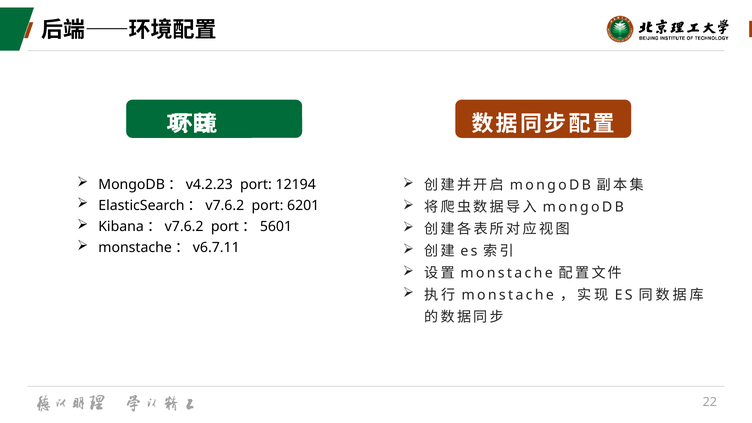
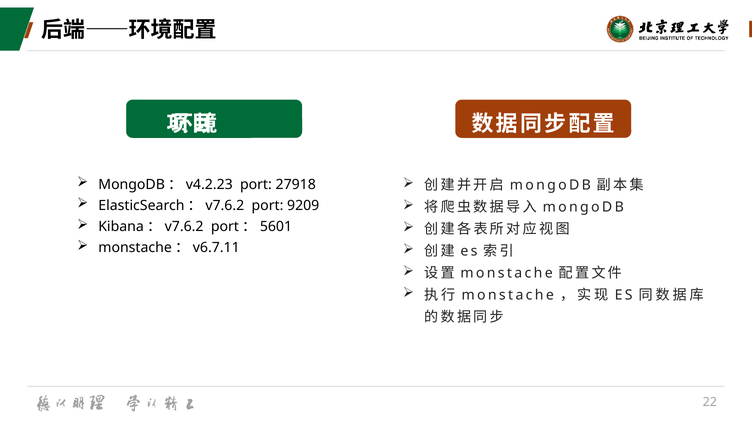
12194: 12194 -> 27918
6201: 6201 -> 9209
